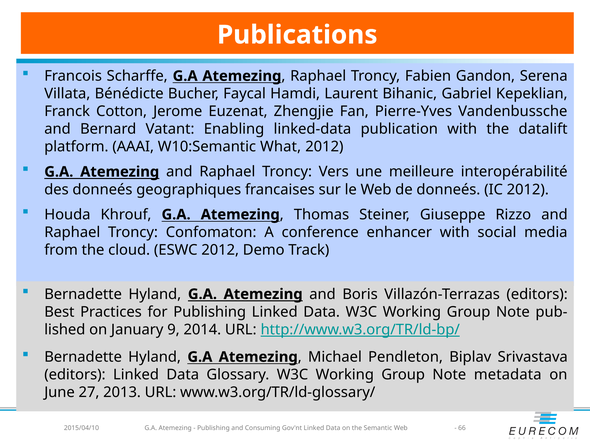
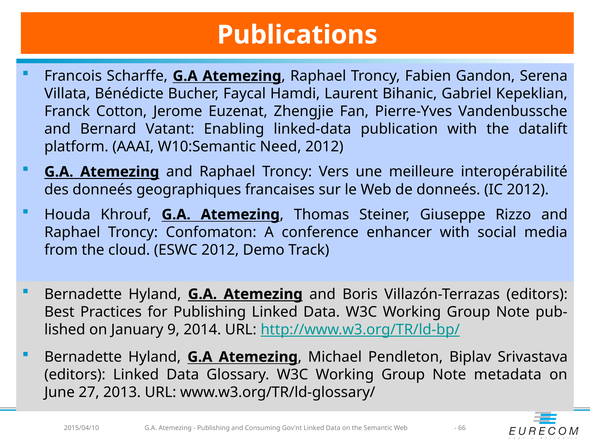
What: What -> Need
